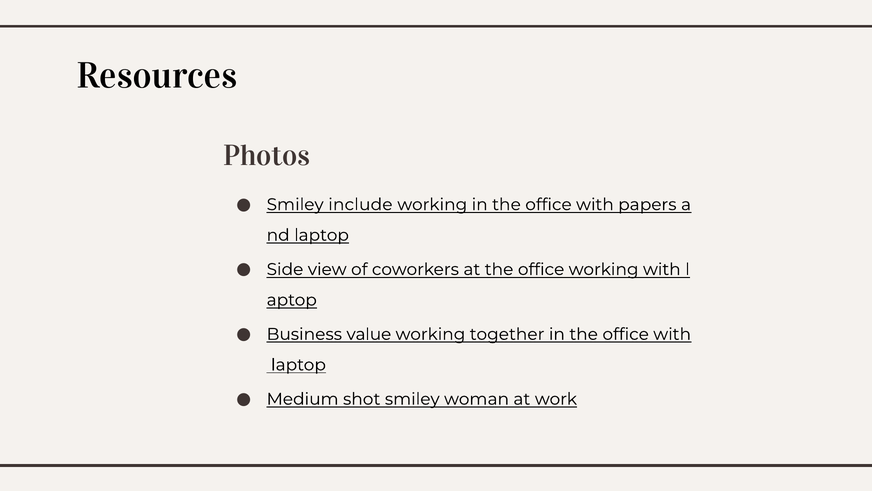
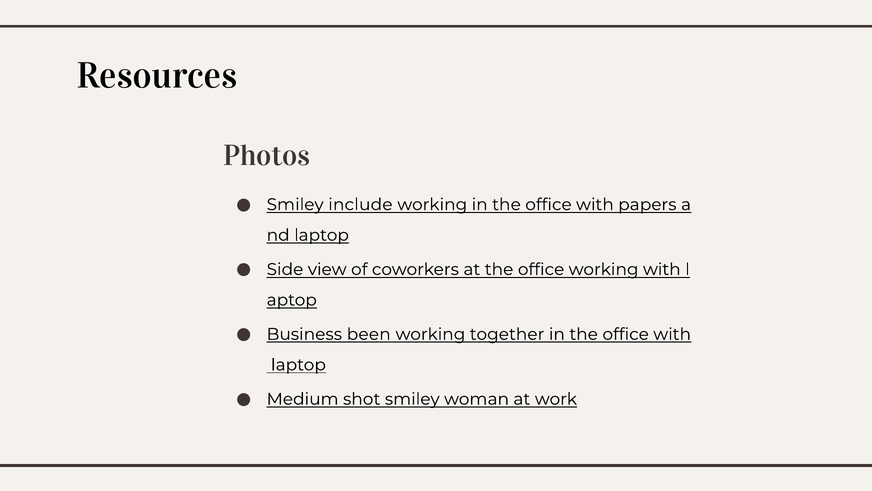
value: value -> been
